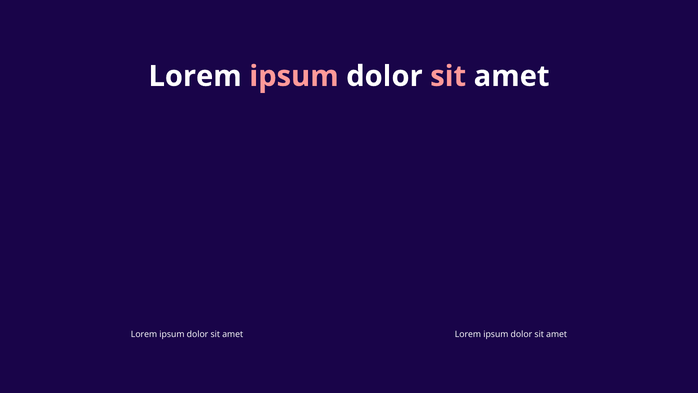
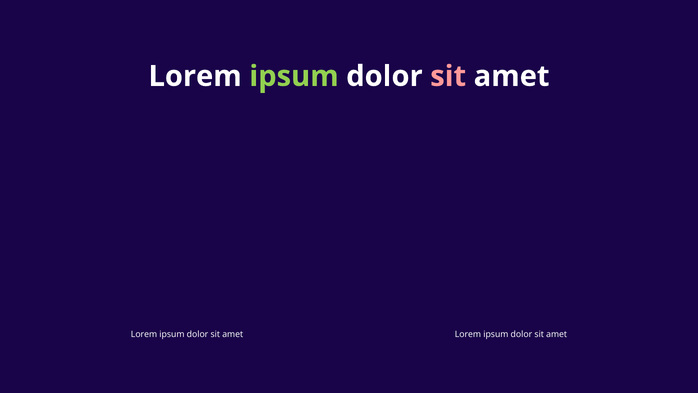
ipsum at (294, 76) colour: pink -> light green
